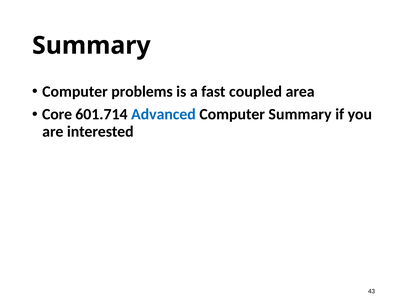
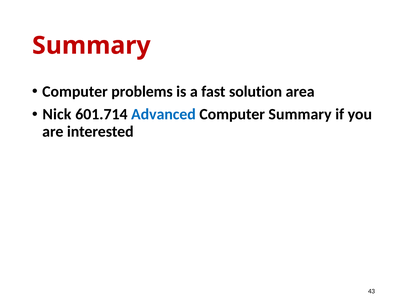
Summary at (91, 46) colour: black -> red
coupled: coupled -> solution
Core: Core -> Nick
